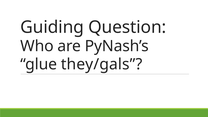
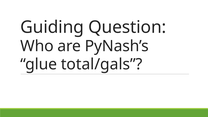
they/gals: they/gals -> total/gals
